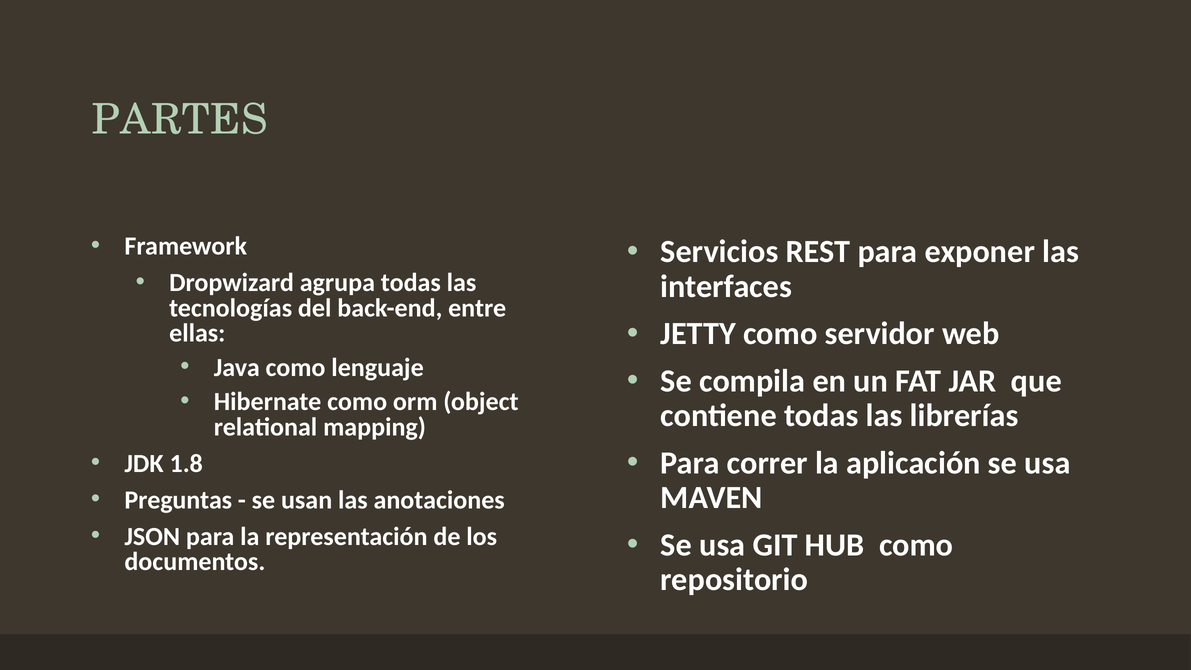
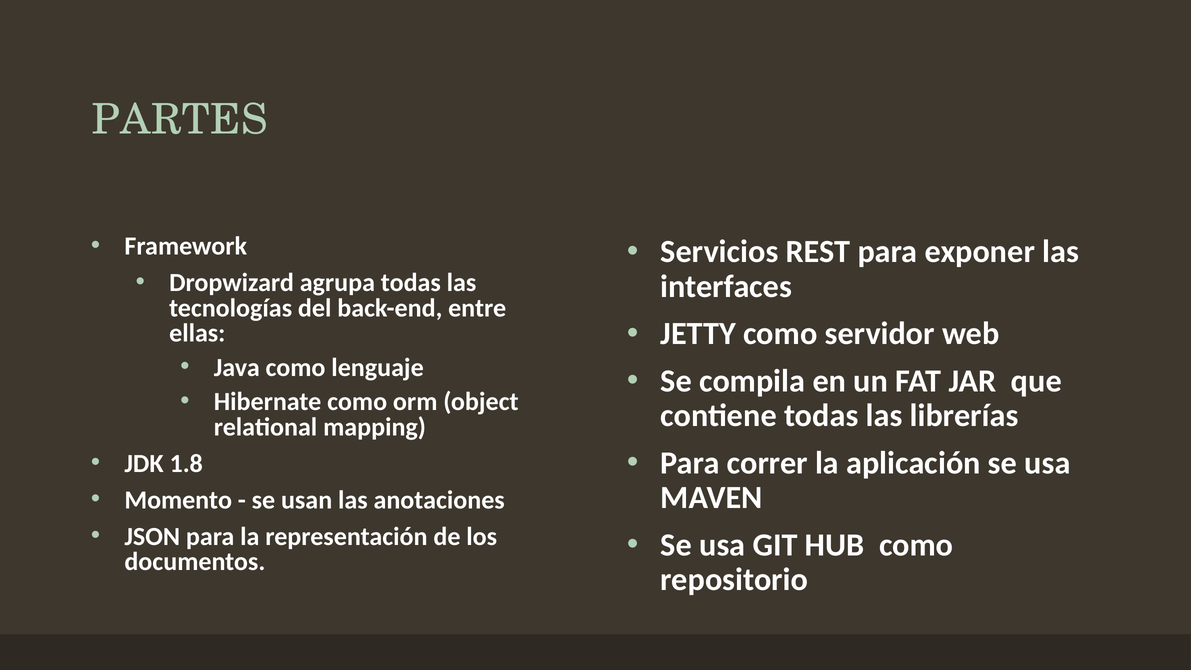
Preguntas: Preguntas -> Momento
